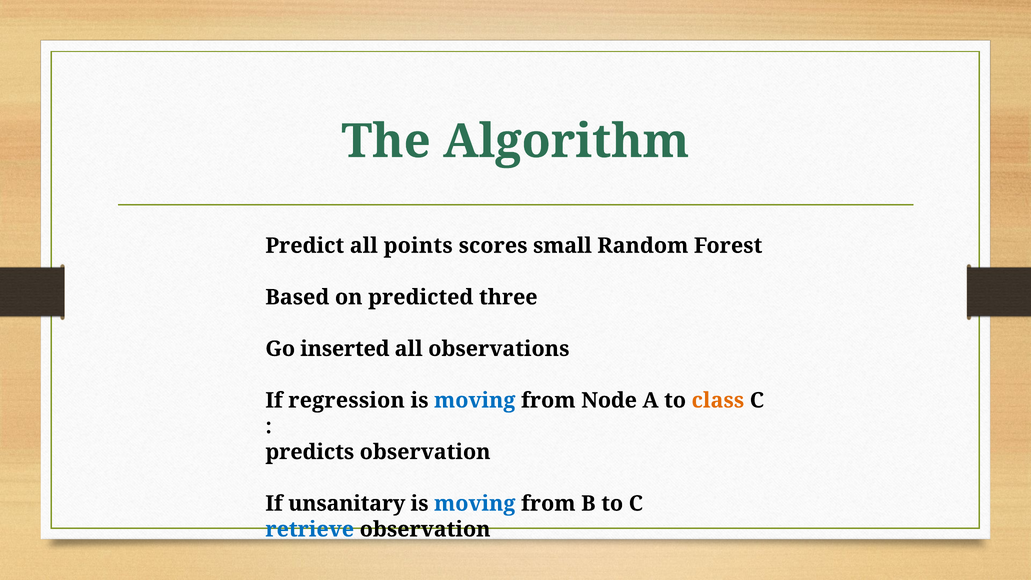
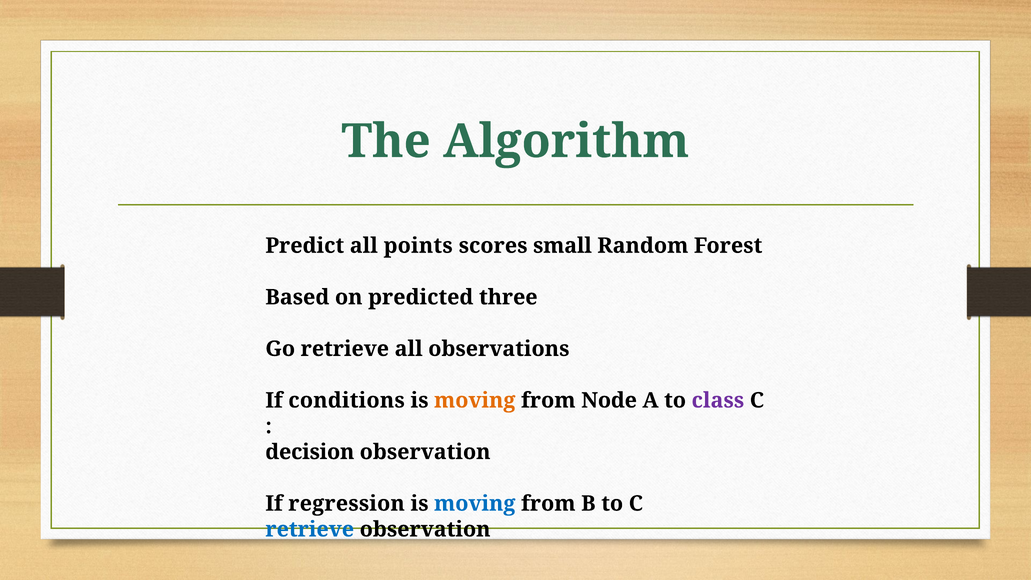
Go inserted: inserted -> retrieve
regression: regression -> conditions
moving at (475, 400) colour: blue -> orange
class colour: orange -> purple
predicts: predicts -> decision
unsanitary: unsanitary -> regression
